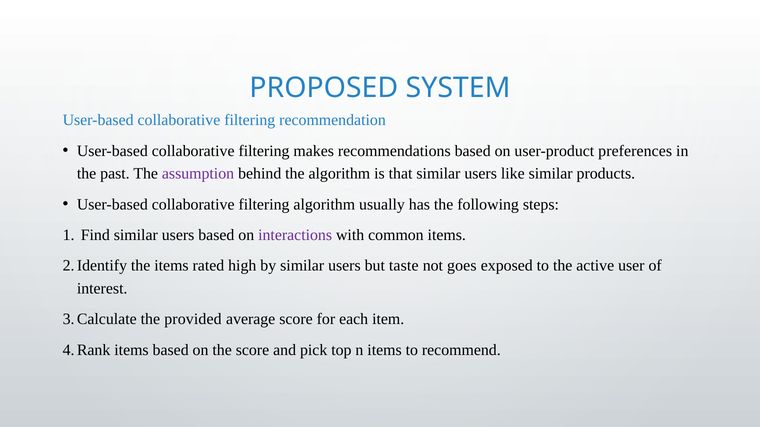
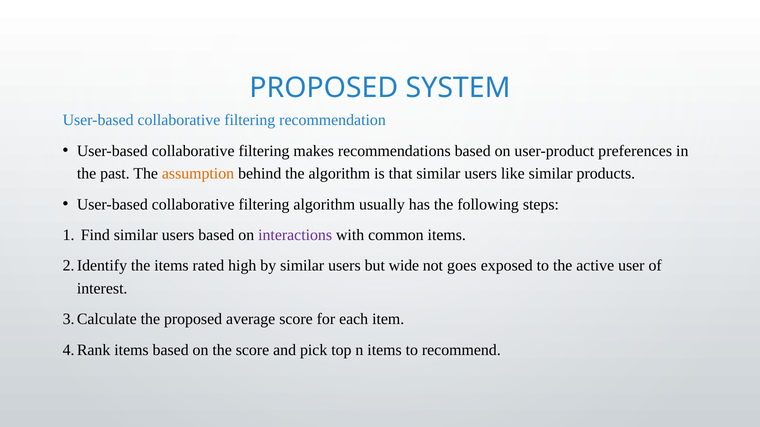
assumption colour: purple -> orange
taste: taste -> wide
the provided: provided -> proposed
